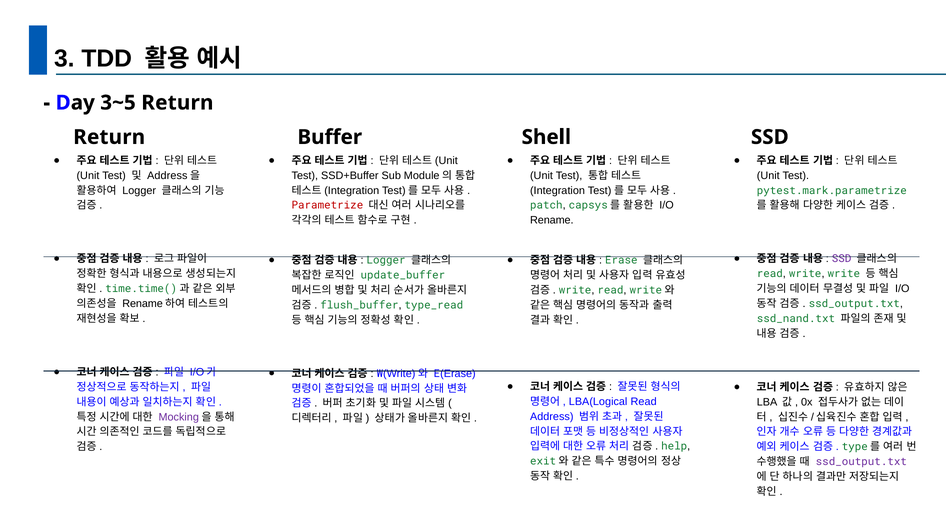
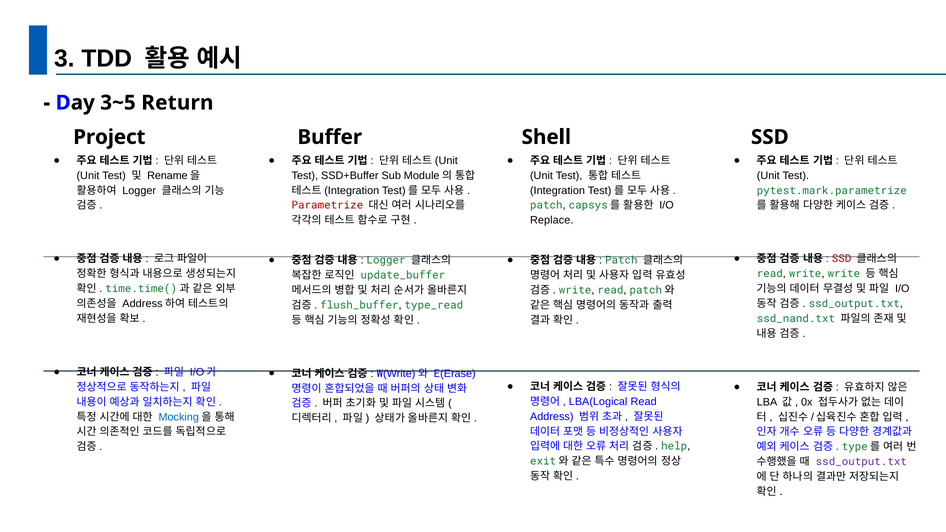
Return at (109, 137): Return -> Project
Address at (167, 176): Address -> Rename
Rename at (552, 220): Rename -> Replace
SSD at (842, 259) colour: purple -> red
Erase at (621, 260): Erase -> Patch
write read write: write -> patch
Rename at (143, 304): Rename -> Address
Mocking colour: purple -> blue
